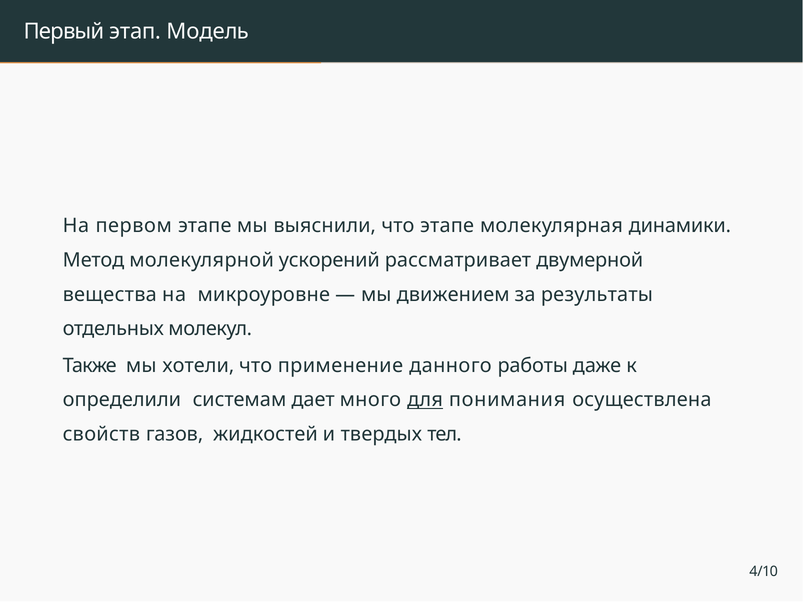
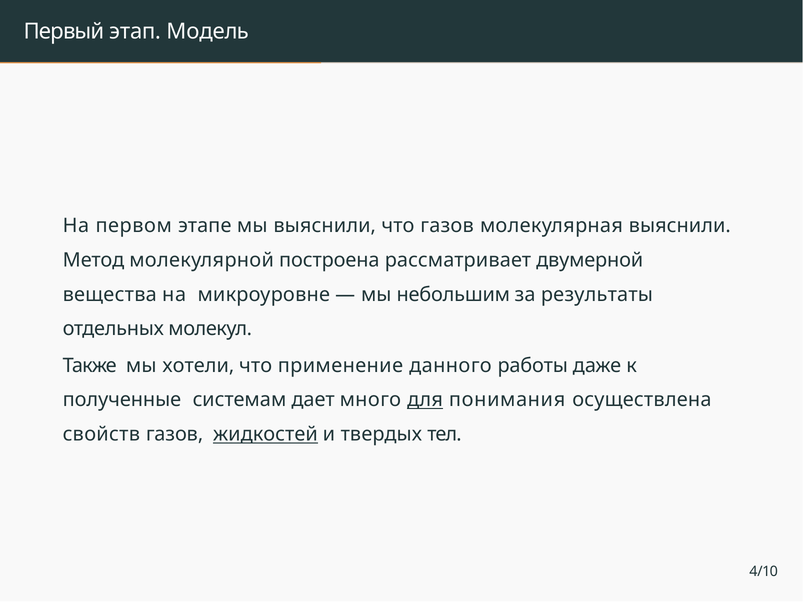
что этапе: этапе -> газов
молекулярная динамики: динамики -> выяснили
ускорений: ускорений -> построена
движением: движением -> небольшим
определили: определили -> полученные
жидкостей underline: none -> present
